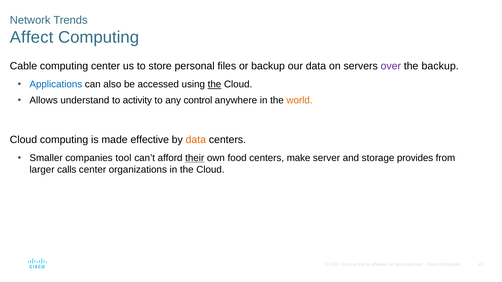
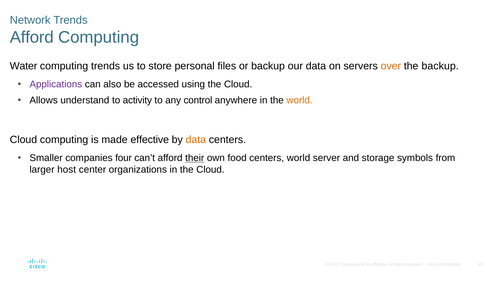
Affect at (32, 37): Affect -> Afford
Cable: Cable -> Water
computing center: center -> trends
over colour: purple -> orange
Applications colour: blue -> purple
the at (214, 85) underline: present -> none
tool: tool -> four
centers make: make -> world
provides: provides -> symbols
calls: calls -> host
